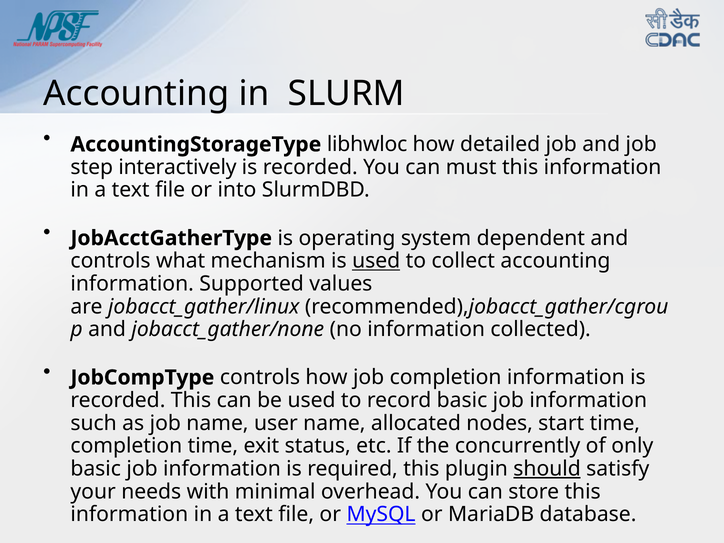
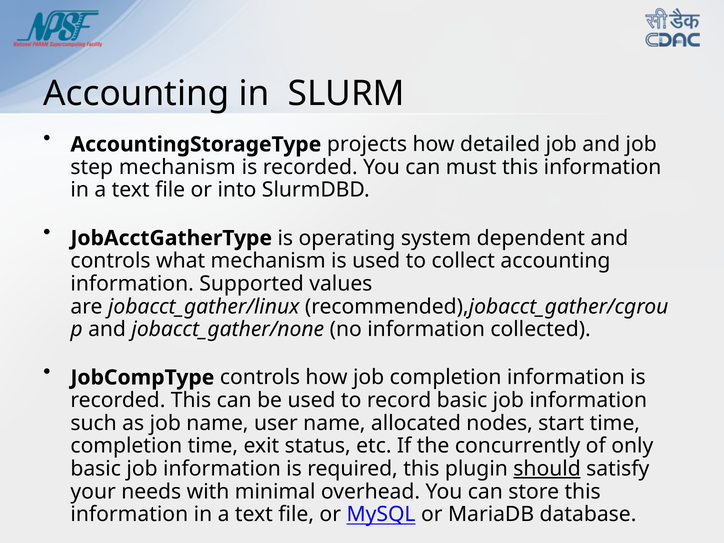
libhwloc: libhwloc -> projects
step interactively: interactively -> mechanism
used at (376, 261) underline: present -> none
